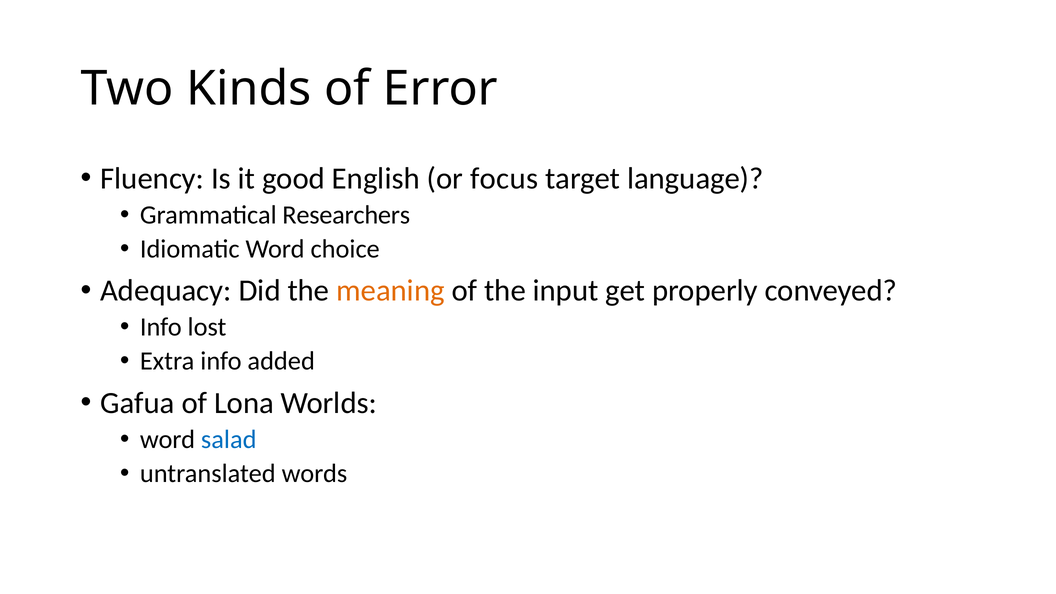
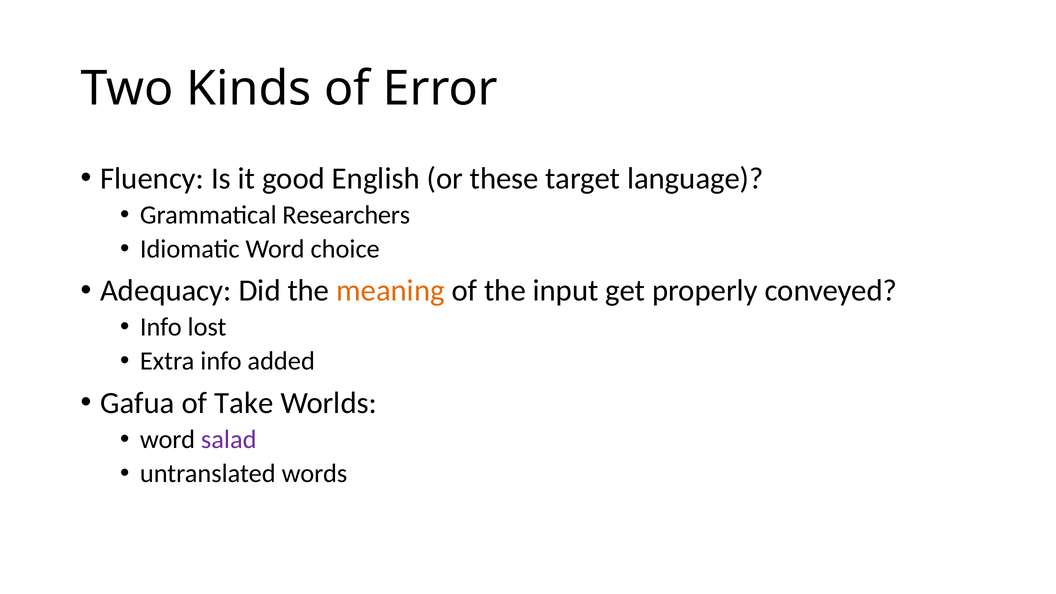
focus: focus -> these
Lona: Lona -> Take
salad colour: blue -> purple
